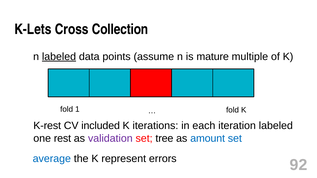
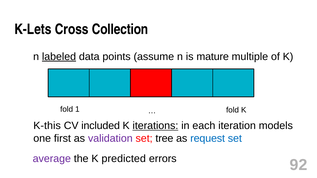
K-rest: K-rest -> K-this
iterations underline: none -> present
iteration labeled: labeled -> models
rest: rest -> first
amount: amount -> request
average colour: blue -> purple
represent: represent -> predicted
